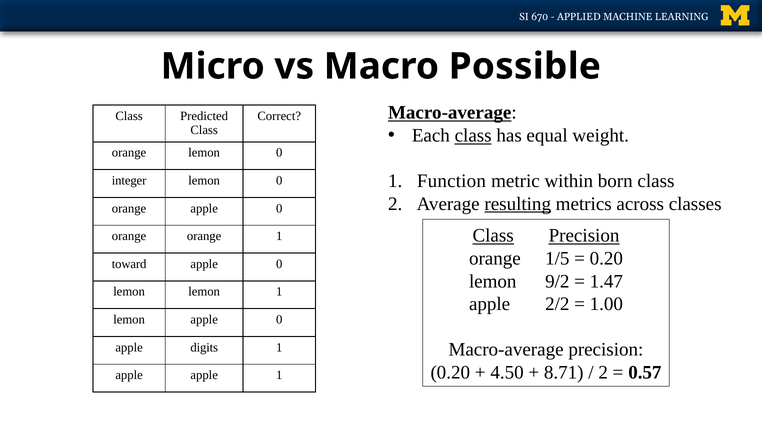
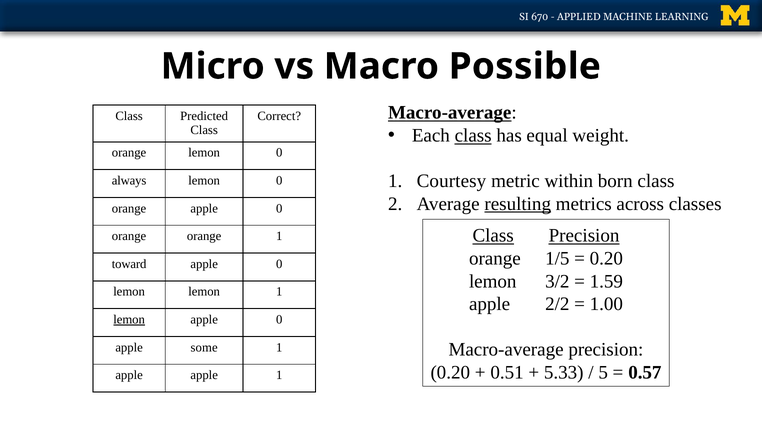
Function: Function -> Courtesy
integer: integer -> always
9/2: 9/2 -> 3/2
1.47: 1.47 -> 1.59
lemon at (129, 320) underline: none -> present
digits: digits -> some
4.50: 4.50 -> 0.51
8.71: 8.71 -> 5.33
2 at (603, 373): 2 -> 5
